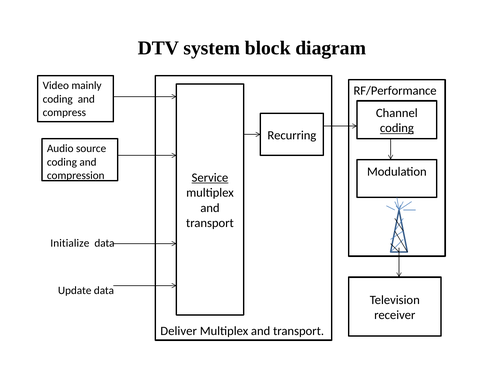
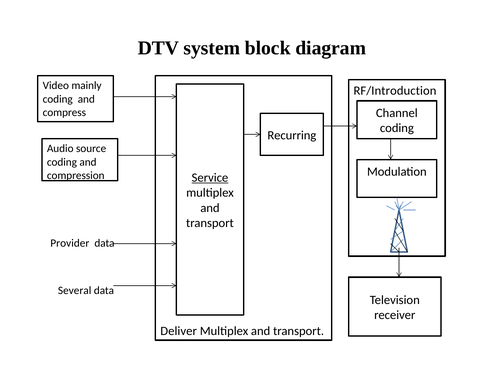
RF/Performance: RF/Performance -> RF/Introduction
coding at (397, 128) underline: present -> none
Initialize: Initialize -> Provider
Update: Update -> Several
